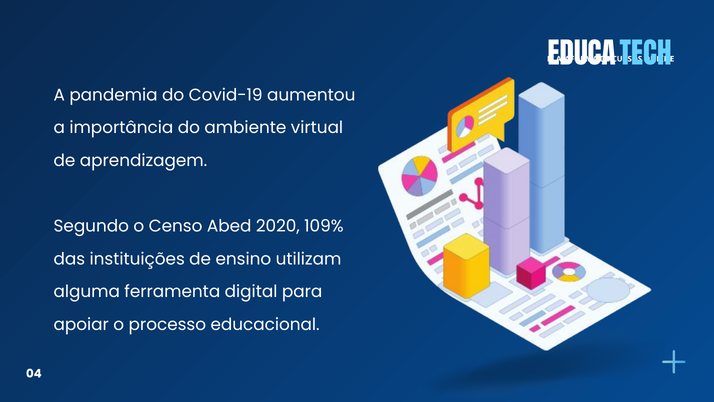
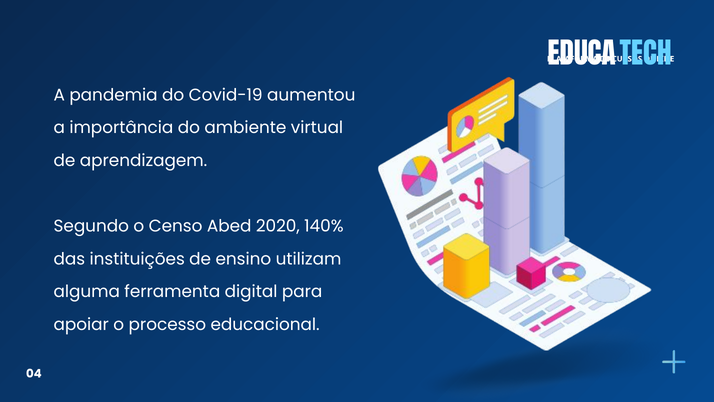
109%: 109% -> 140%
